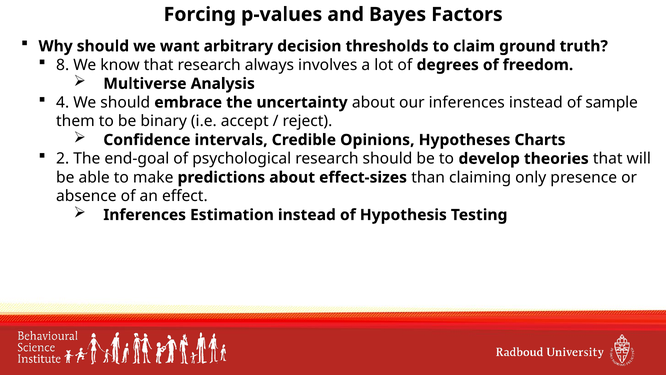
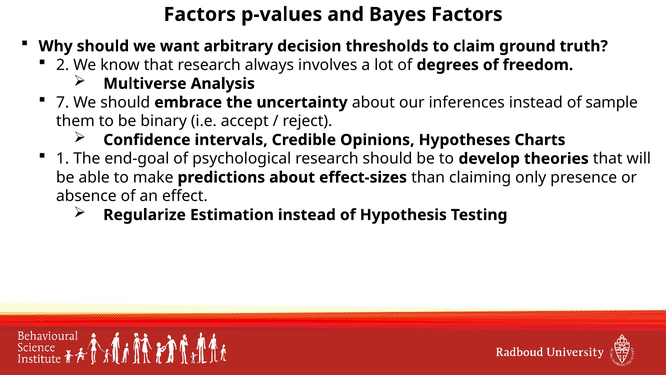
Forcing at (200, 14): Forcing -> Factors
8: 8 -> 2
4: 4 -> 7
2: 2 -> 1
Inferences at (145, 215): Inferences -> Regularize
